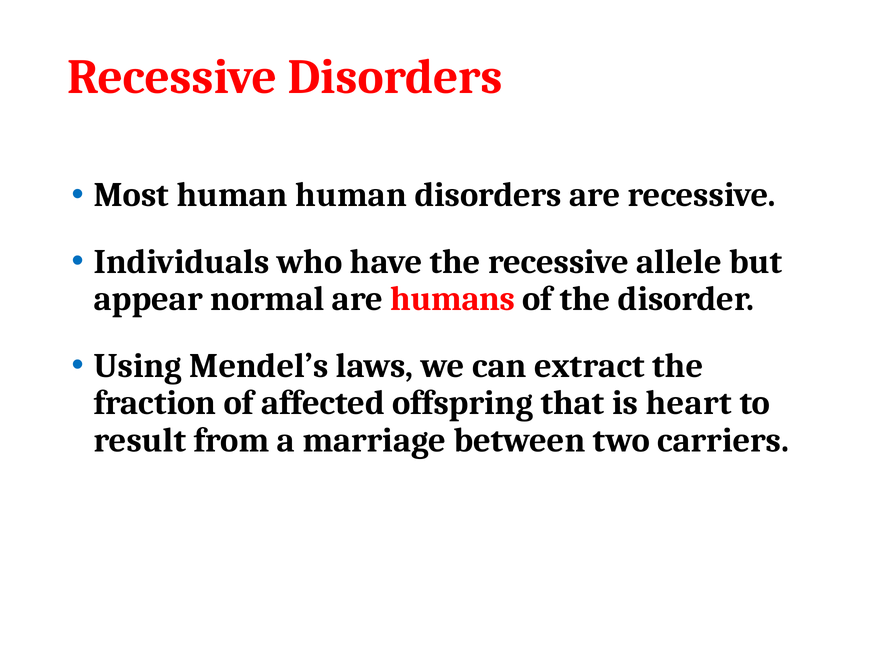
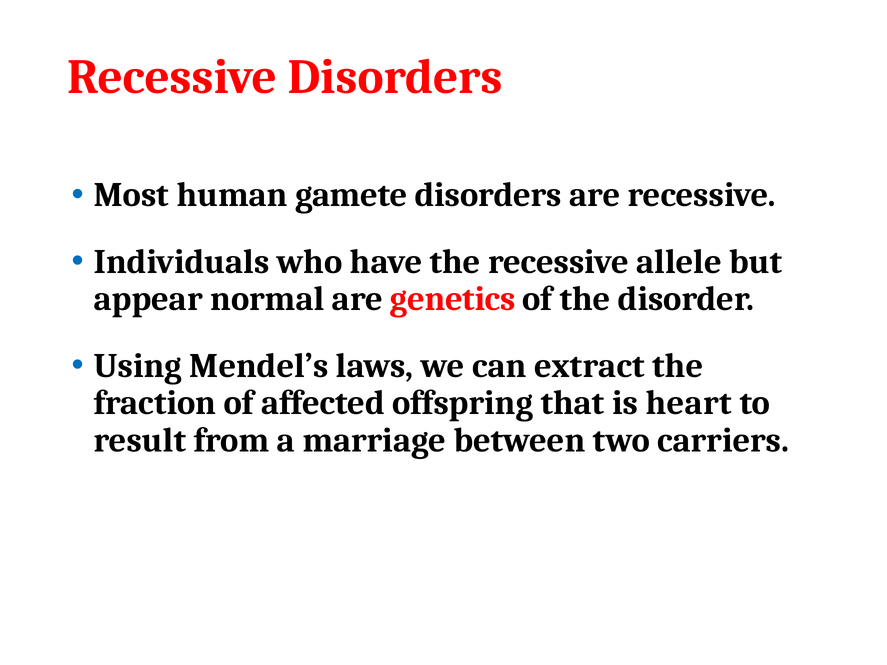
human human: human -> gamete
humans: humans -> genetics
